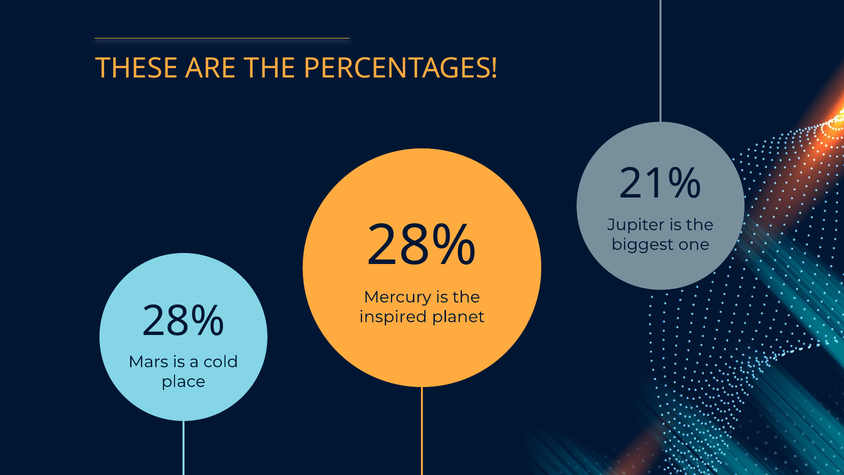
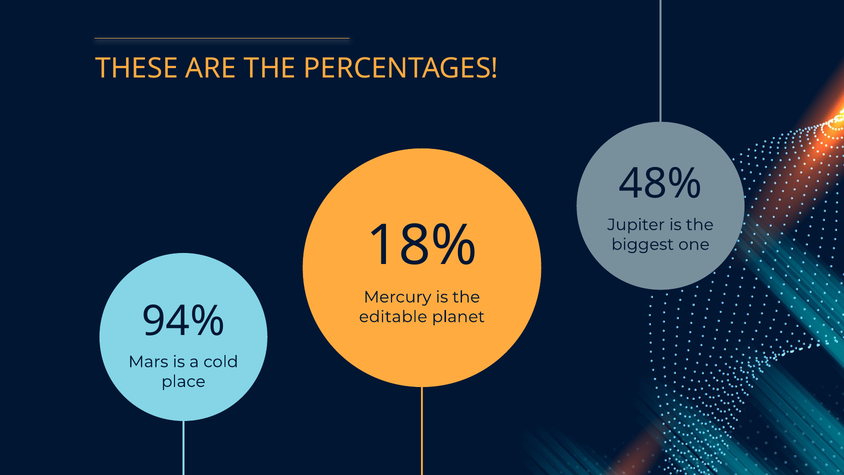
21%: 21% -> 48%
28% at (422, 245): 28% -> 18%
28% at (183, 321): 28% -> 94%
inspired: inspired -> editable
